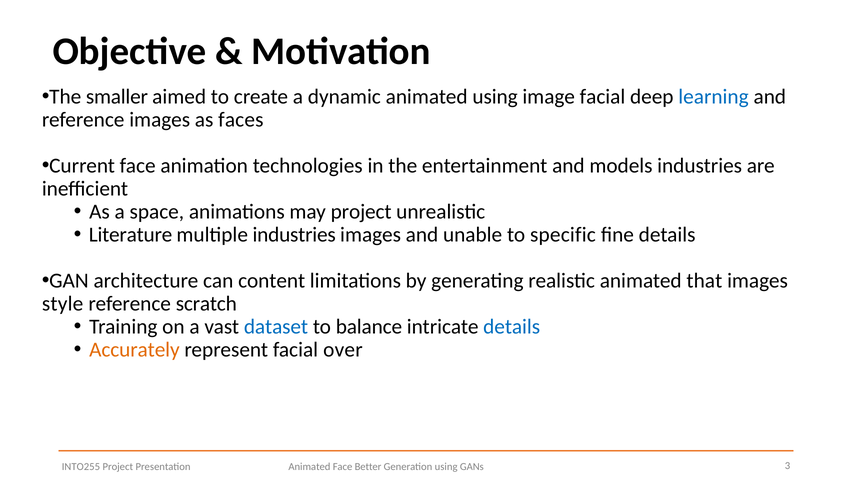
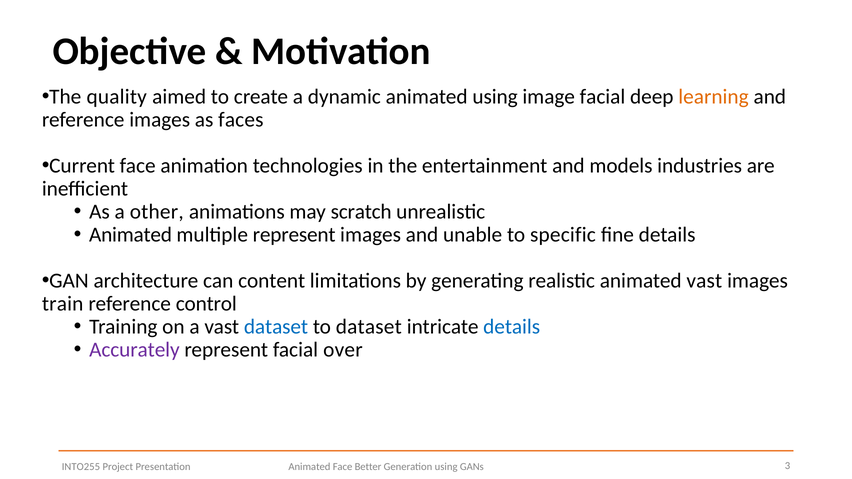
smaller: smaller -> quality
learning colour: blue -> orange
space: space -> other
may project: project -> scratch
Literature at (131, 235): Literature -> Animated
multiple industries: industries -> represent
animated that: that -> vast
style: style -> train
scratch: scratch -> control
to balance: balance -> dataset
Accurately colour: orange -> purple
